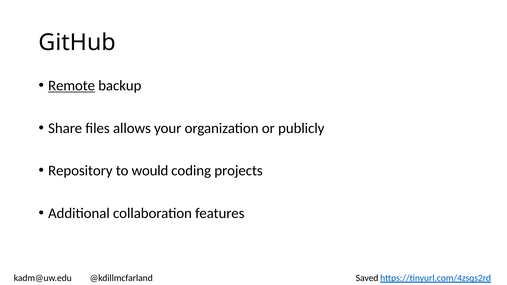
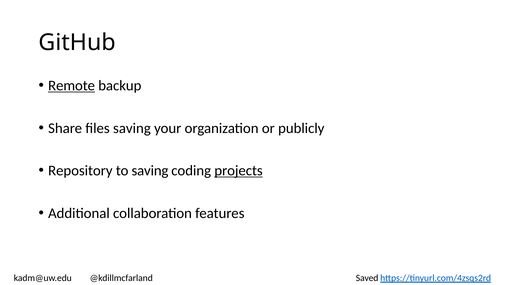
files allows: allows -> saving
to would: would -> saving
projects underline: none -> present
